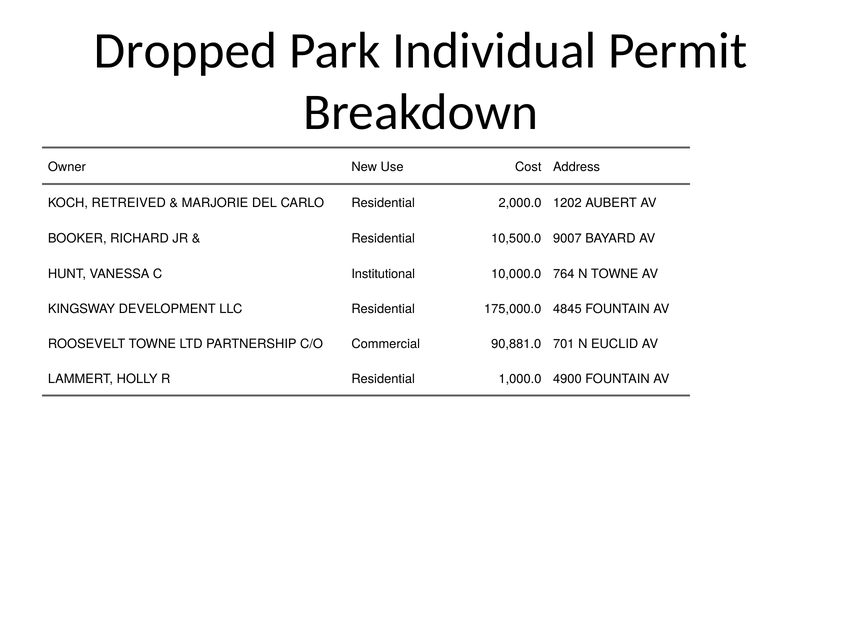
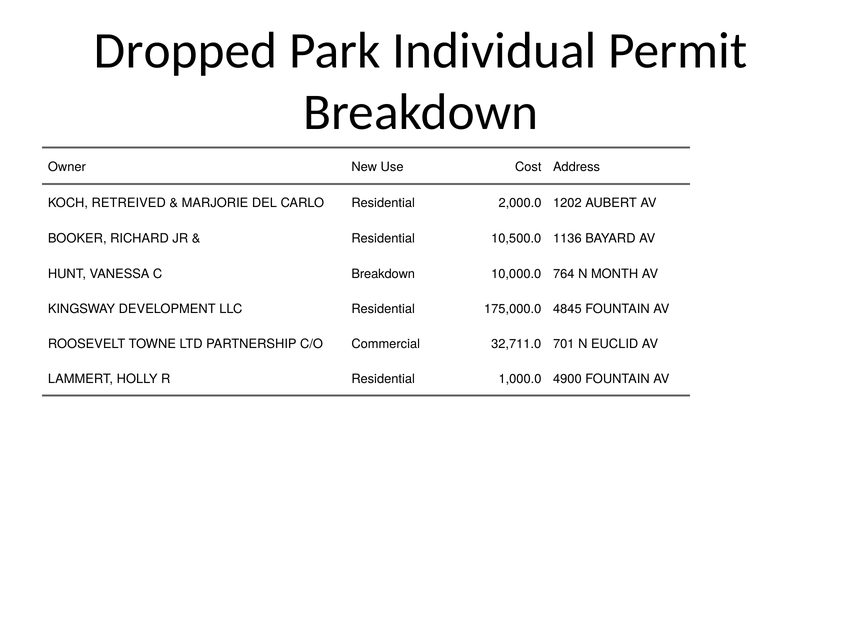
9007: 9007 -> 1136
C Institutional: Institutional -> Breakdown
N TOWNE: TOWNE -> MONTH
90,881.0: 90,881.0 -> 32,711.0
